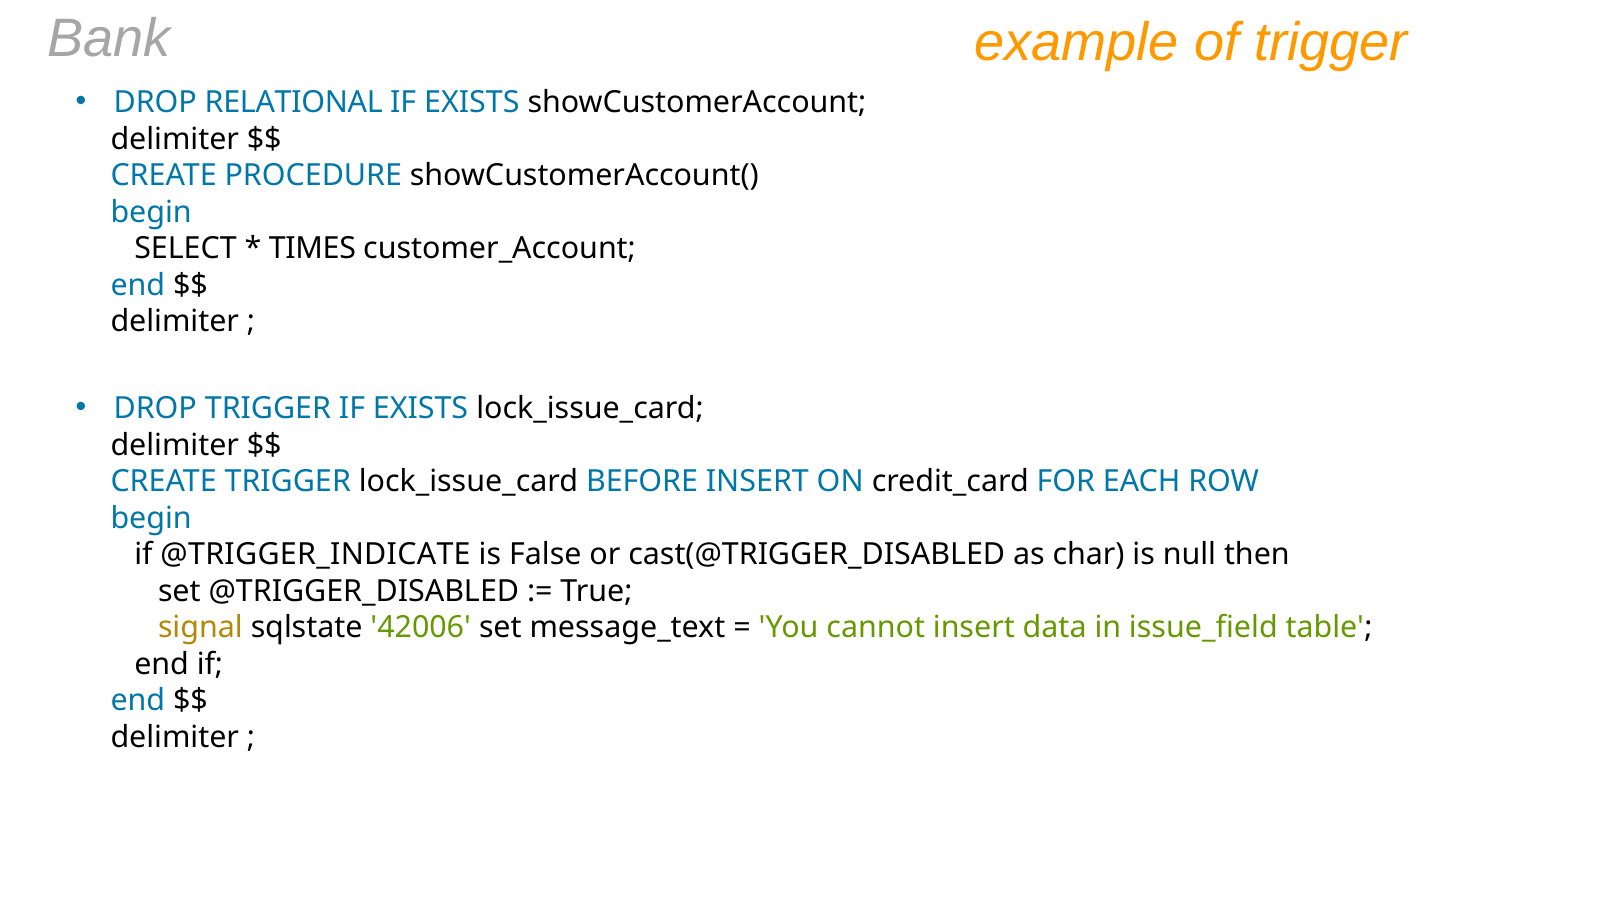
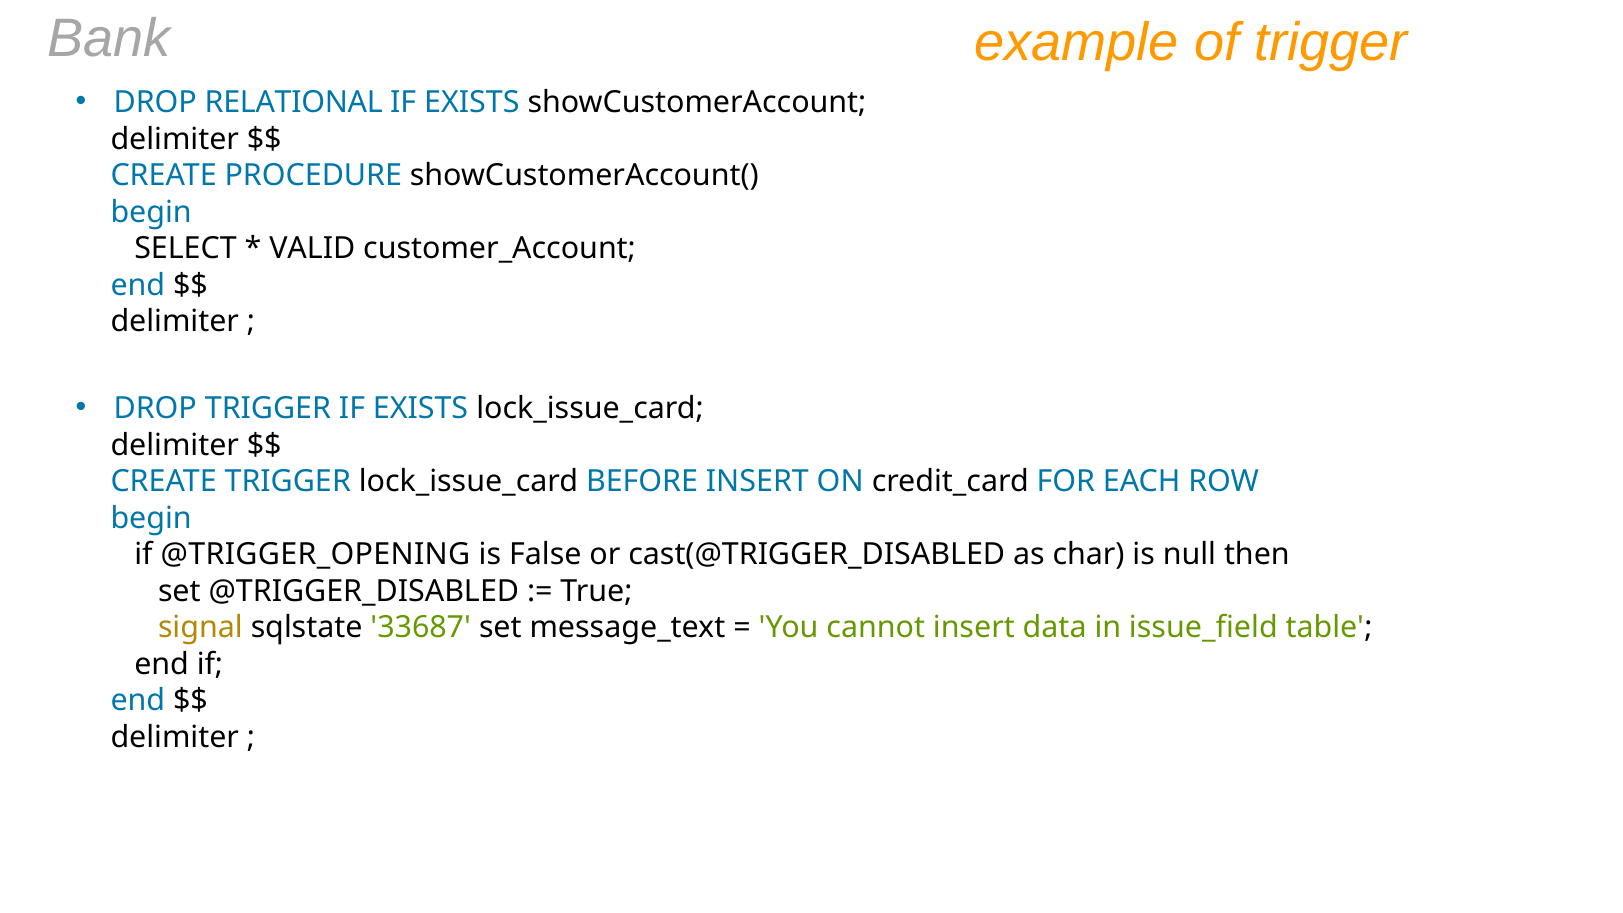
TIMES: TIMES -> VALID
@TRIGGER_INDICATE: @TRIGGER_INDICATE -> @TRIGGER_OPENING
42006: 42006 -> 33687
